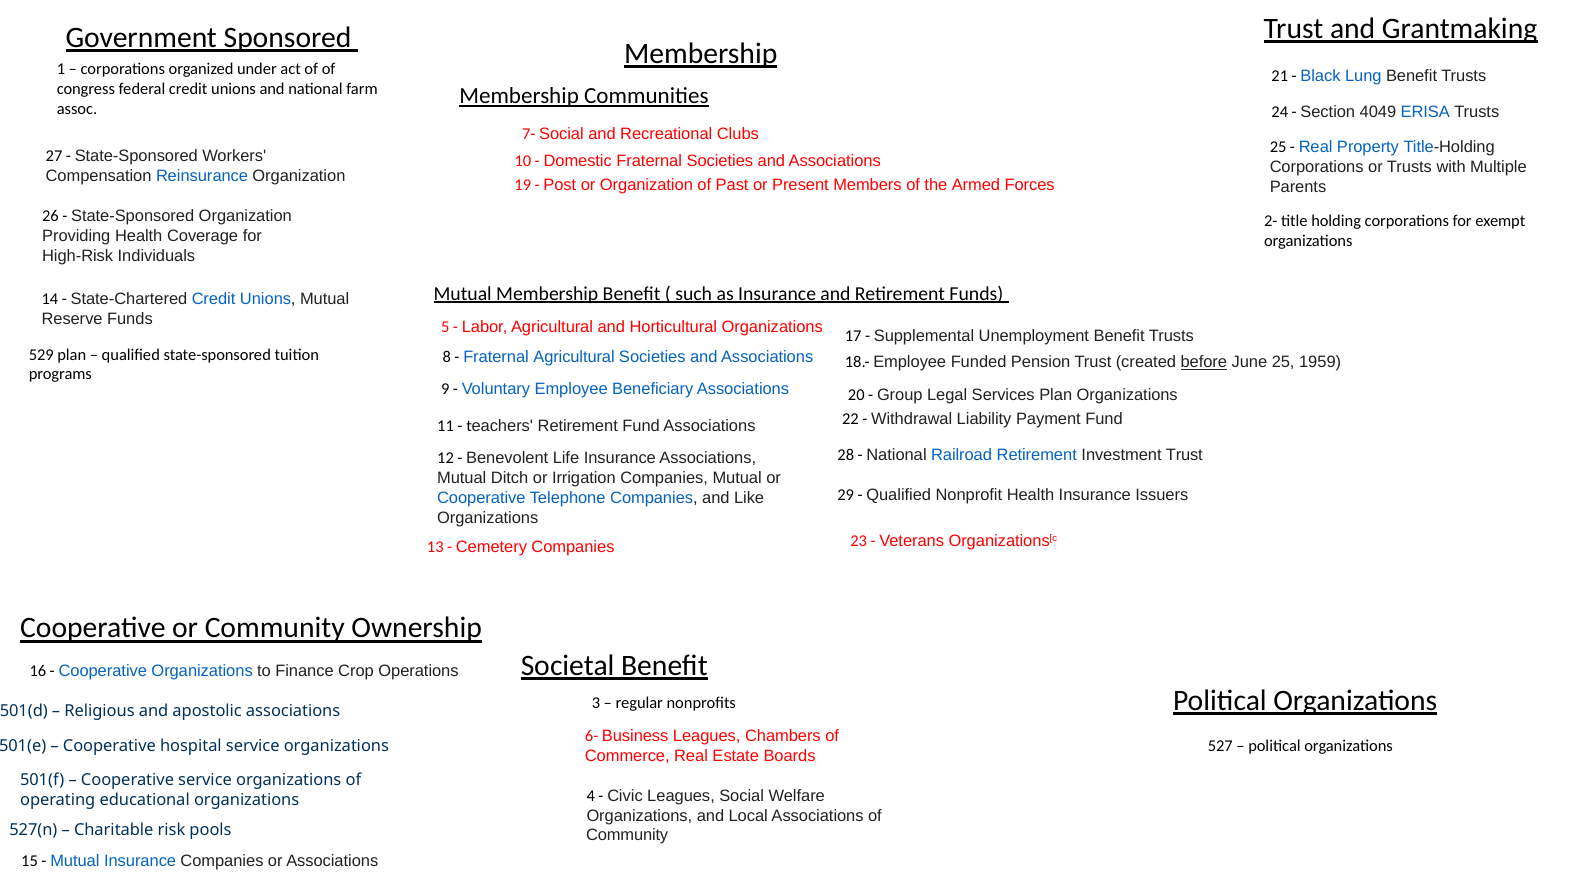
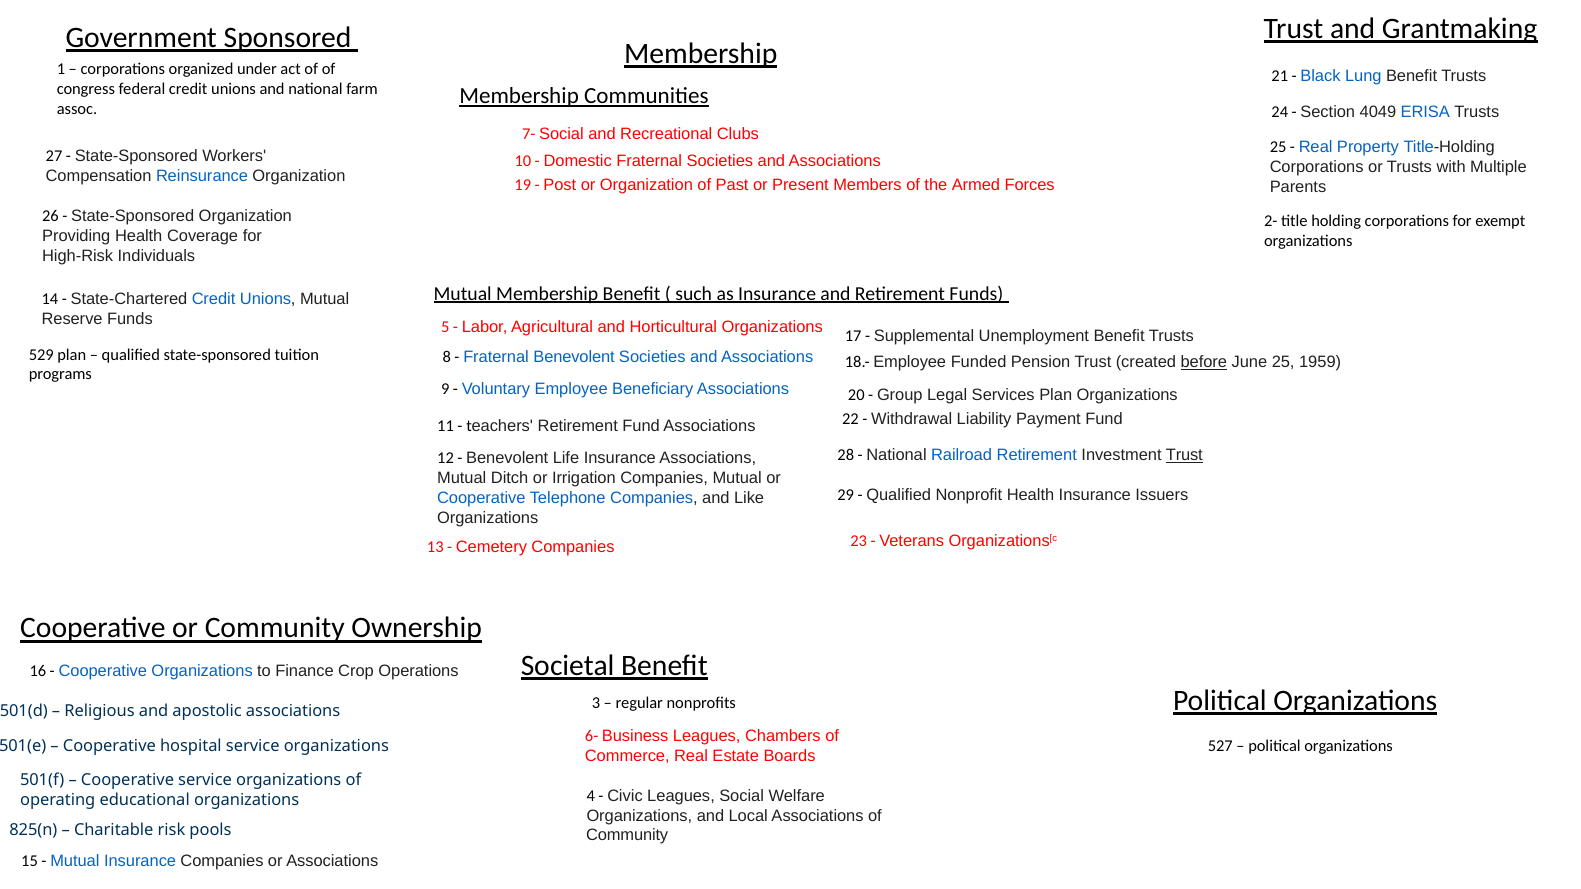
Fraternal Agricultural: Agricultural -> Benevolent
Trust at (1184, 456) underline: none -> present
527(n: 527(n -> 825(n
